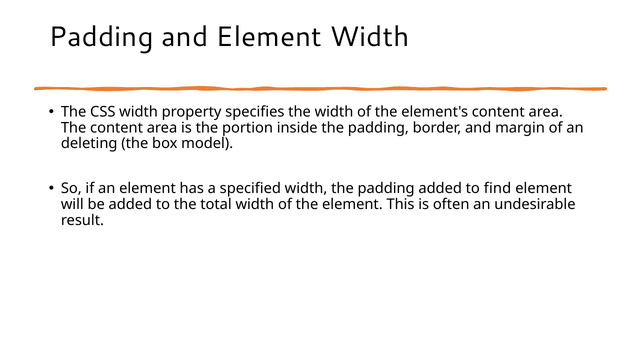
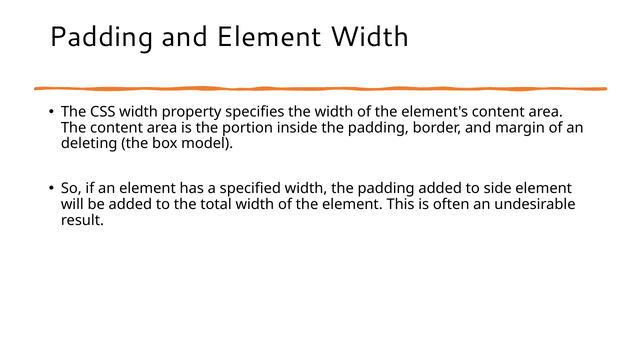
find: find -> side
